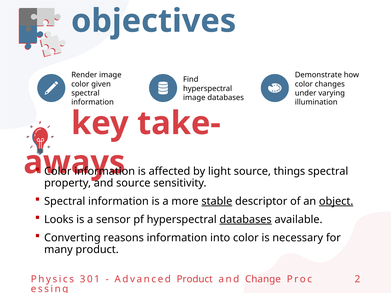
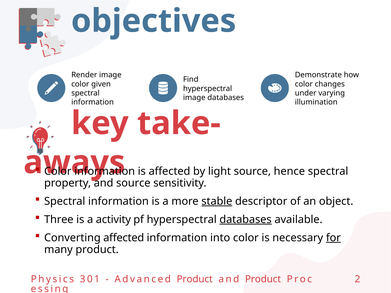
things: things -> hence
object underline: present -> none
Looks: Looks -> Three
sensor: sensor -> activity
Converting reasons: reasons -> affected
for underline: none -> present
and Change: Change -> Product
